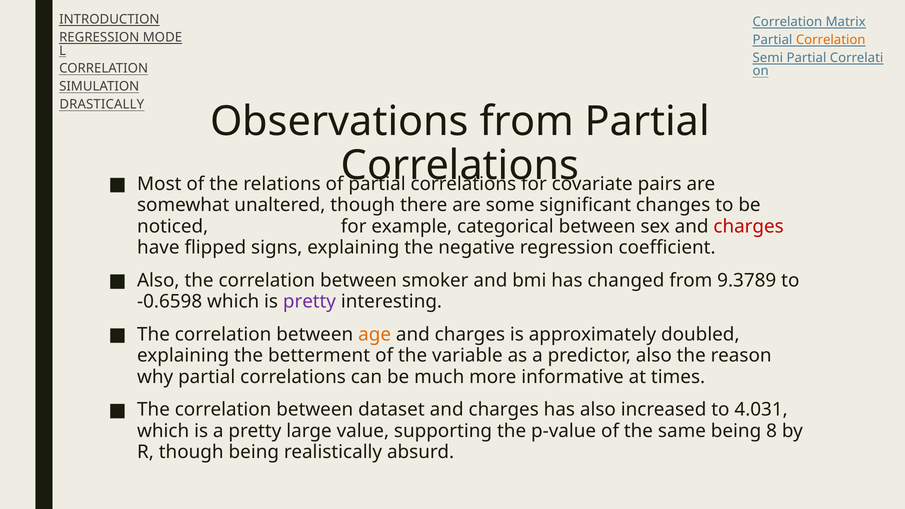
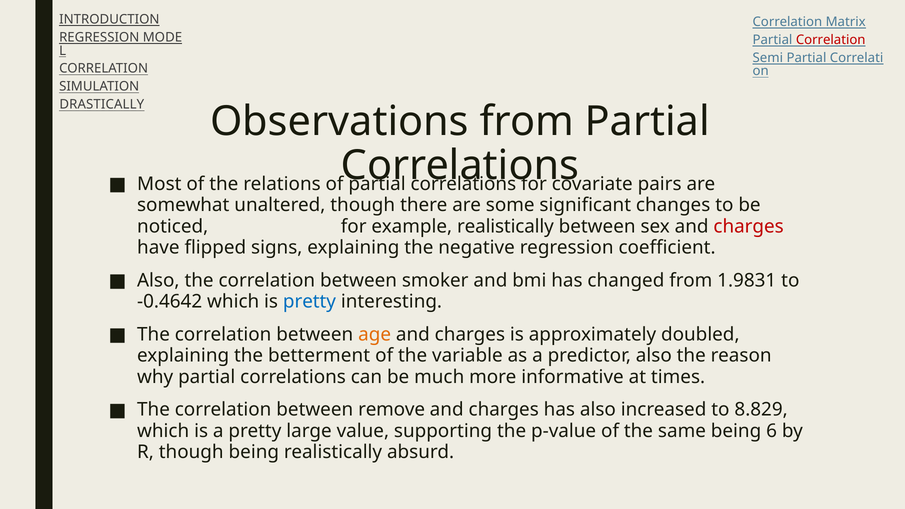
Correlation at (831, 40) colour: orange -> red
example categorical: categorical -> realistically
9.3789: 9.3789 -> 1.9831
-0.6598: -0.6598 -> -0.4642
pretty at (309, 302) colour: purple -> blue
dataset: dataset -> remove
4.031: 4.031 -> 8.829
8: 8 -> 6
